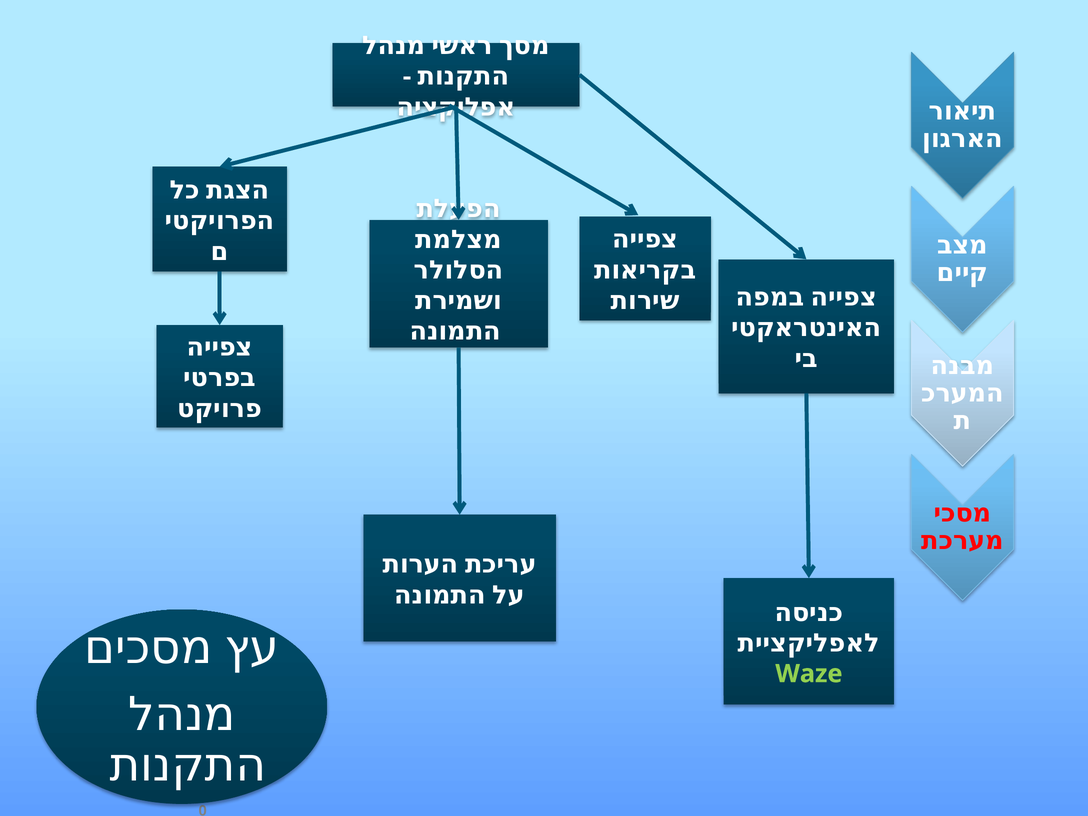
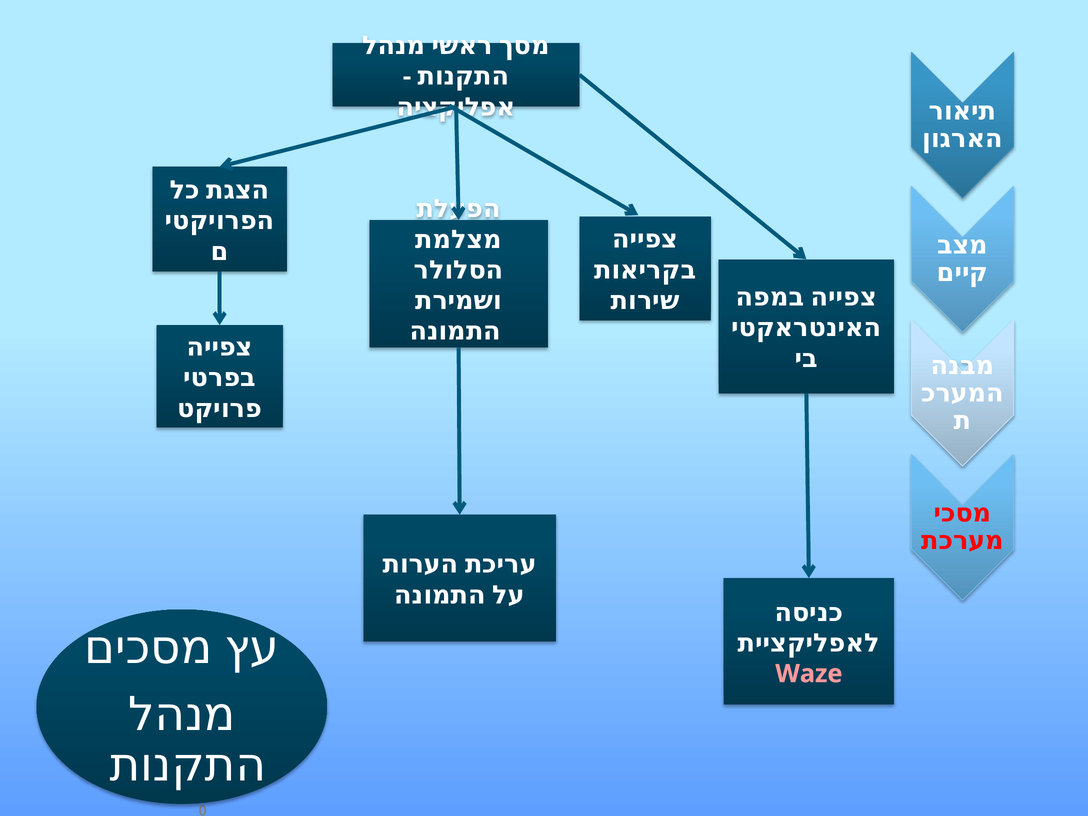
Waze colour: light green -> pink
